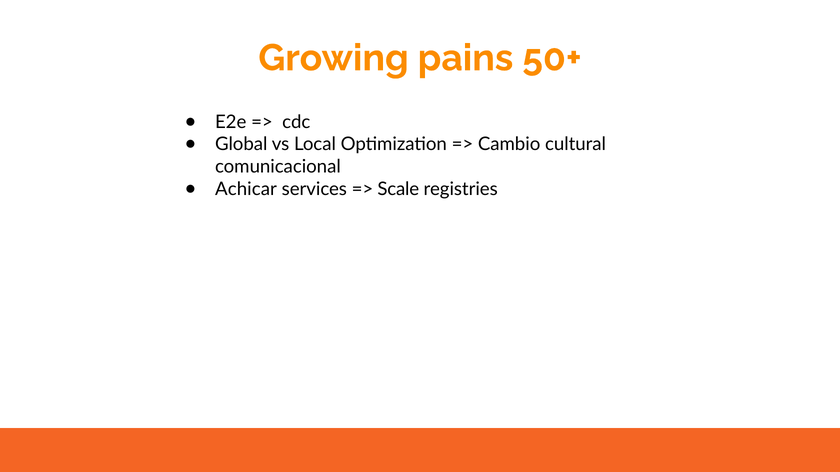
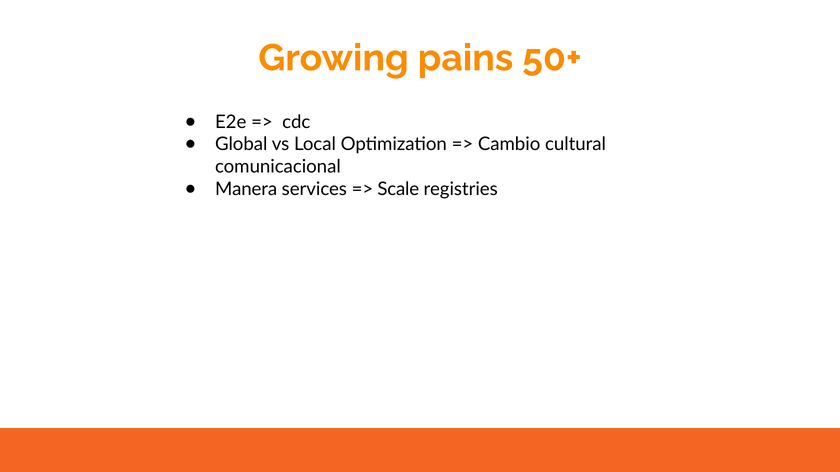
Achicar: Achicar -> Manera
